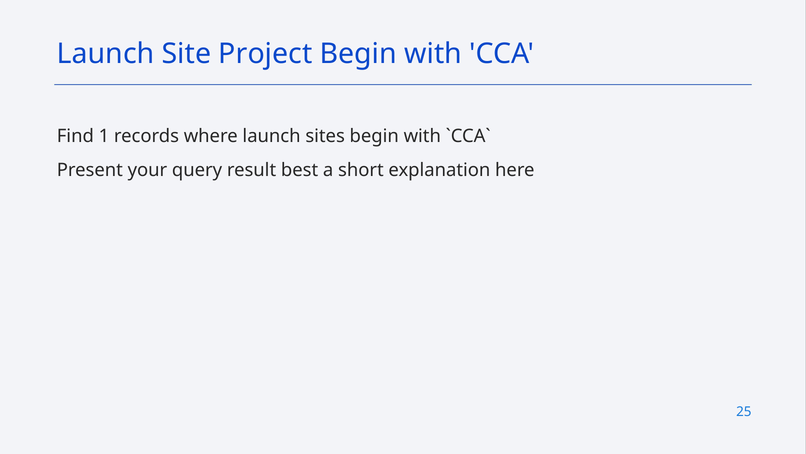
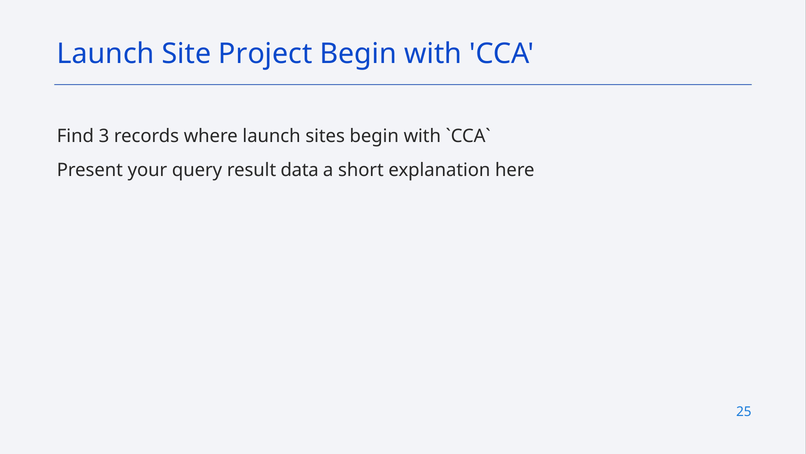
1: 1 -> 3
best: best -> data
